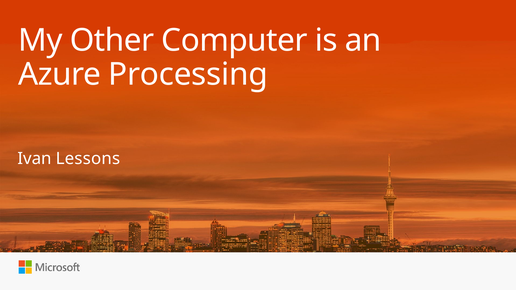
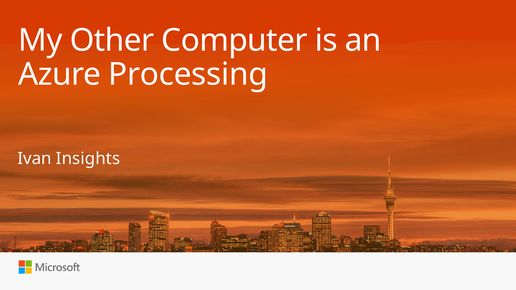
Lessons: Lessons -> Insights
